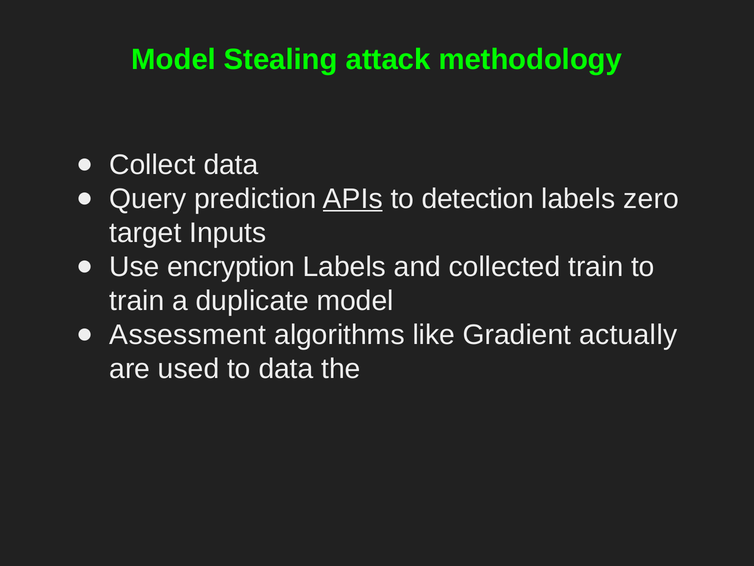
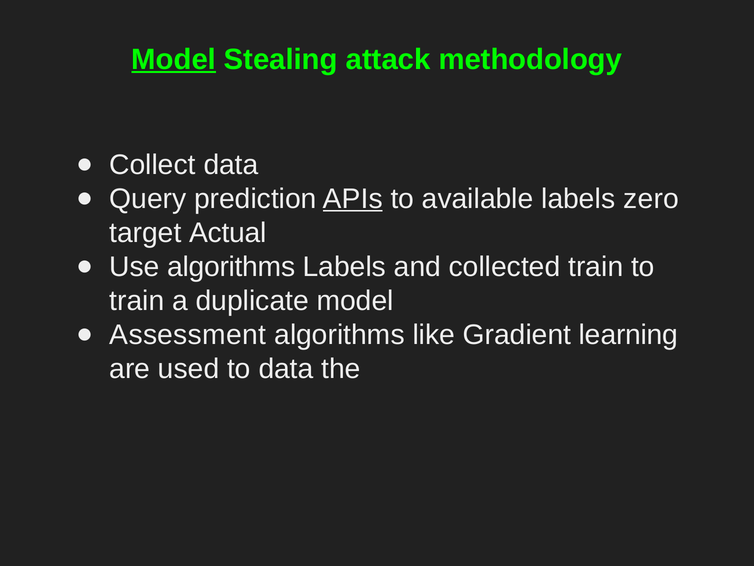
Model at (174, 59) underline: none -> present
detection: detection -> available
Inputs: Inputs -> Actual
Use encryption: encryption -> algorithms
actually: actually -> learning
